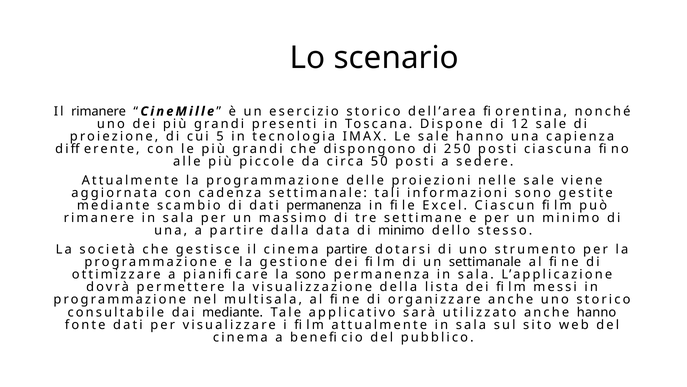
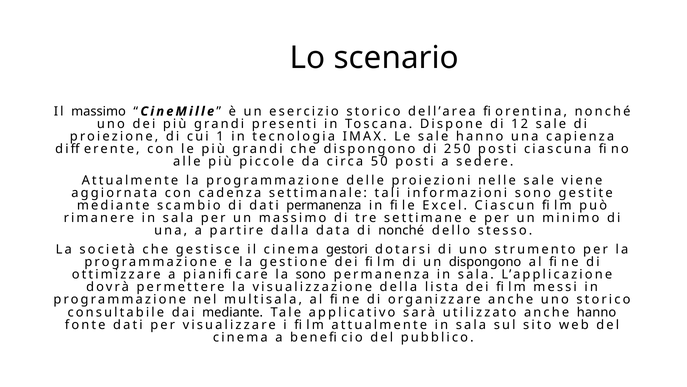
Il rimanere: rimanere -> massimo
5: 5 -> 1
di minimo: minimo -> nonché
cinema partire: partire -> gestori
un settimanale: settimanale -> dispongono
